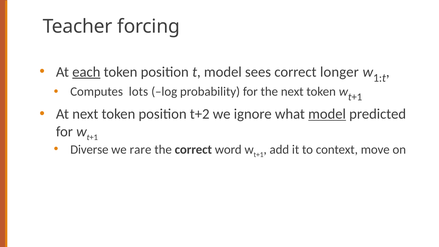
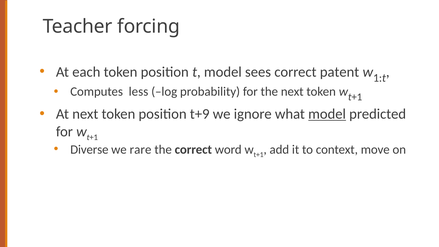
each underline: present -> none
longer: longer -> patent
lots: lots -> less
t+2: t+2 -> t+9
